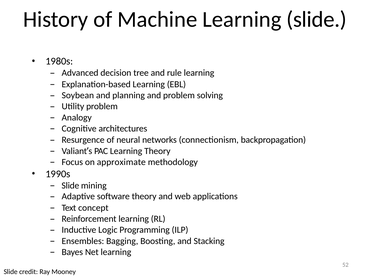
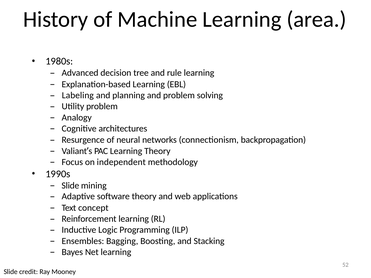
Learning slide: slide -> area
Soybean: Soybean -> Labeling
approximate: approximate -> independent
